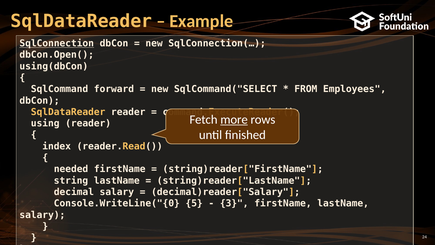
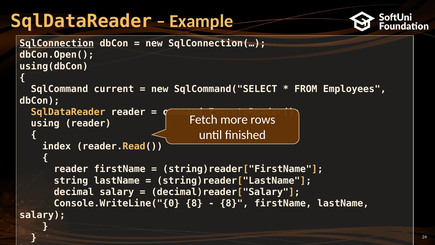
forward: forward -> current
more underline: present -> none
needed at (71, 169): needed -> reader
Console.WriteLine("{0 5: 5 -> 8
3 at (234, 203): 3 -> 8
